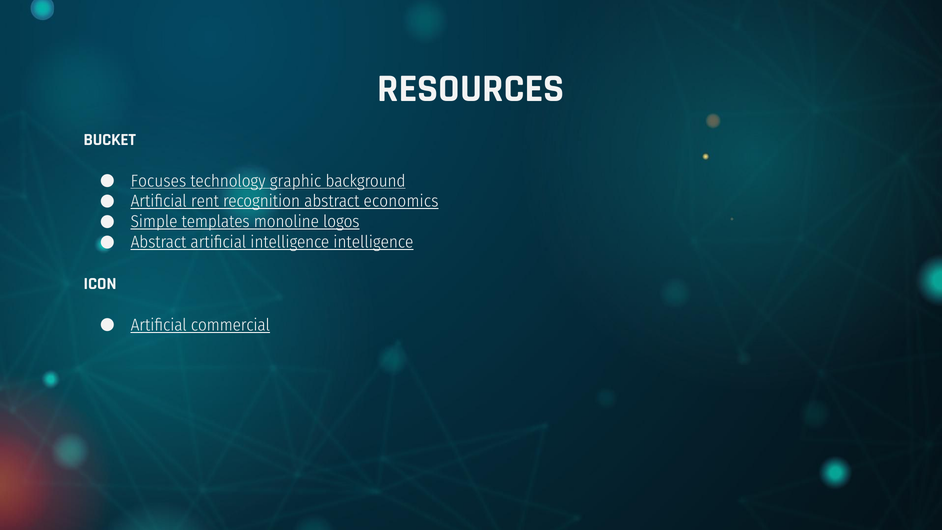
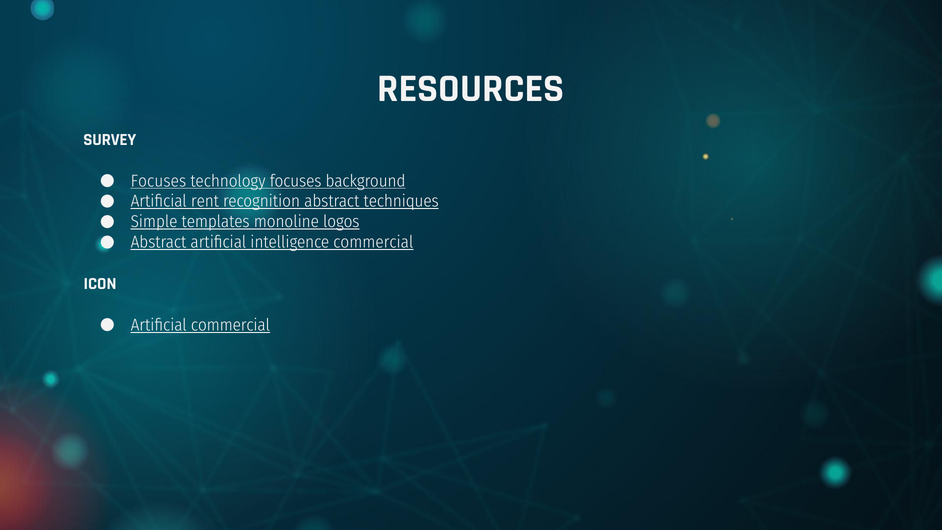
BUCKET: BUCKET -> SURVEY
technology graphic: graphic -> focuses
economics: economics -> techniques
intelligence intelligence: intelligence -> commercial
